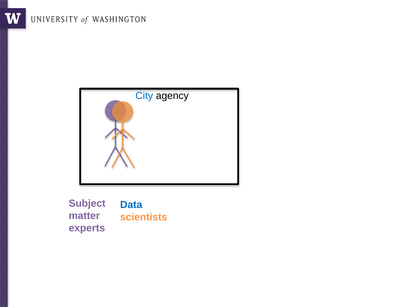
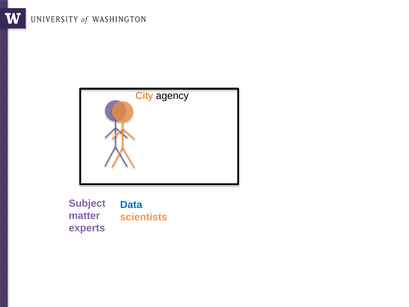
City colour: blue -> orange
